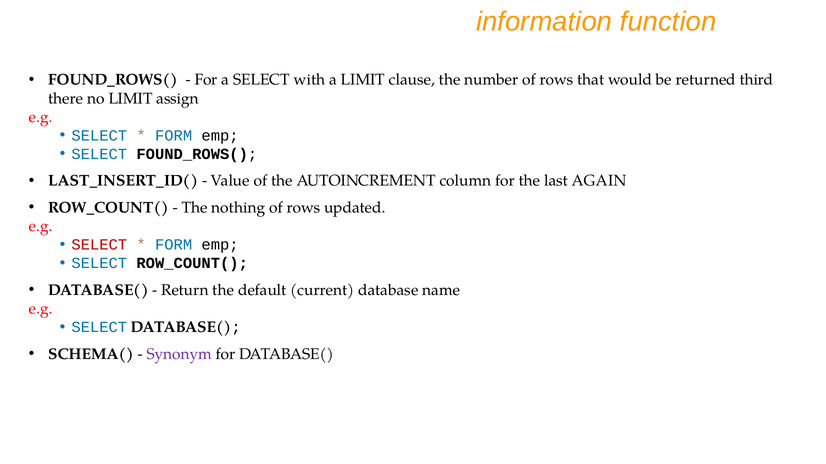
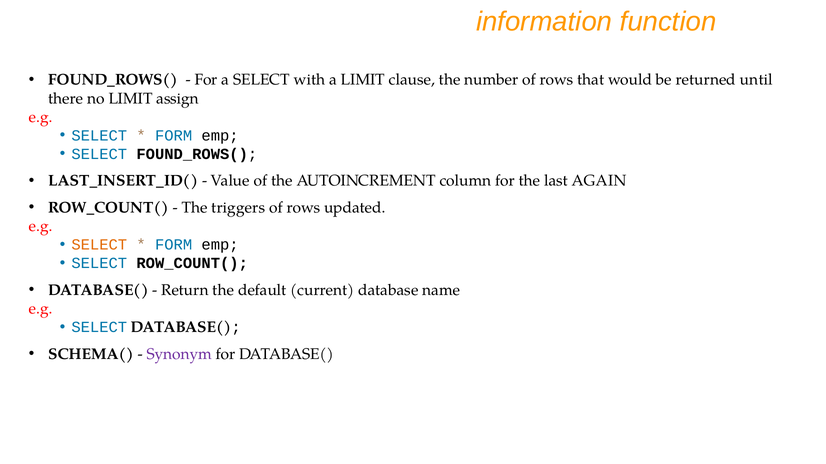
third: third -> until
nothing: nothing -> triggers
SELECT at (99, 245) colour: red -> orange
